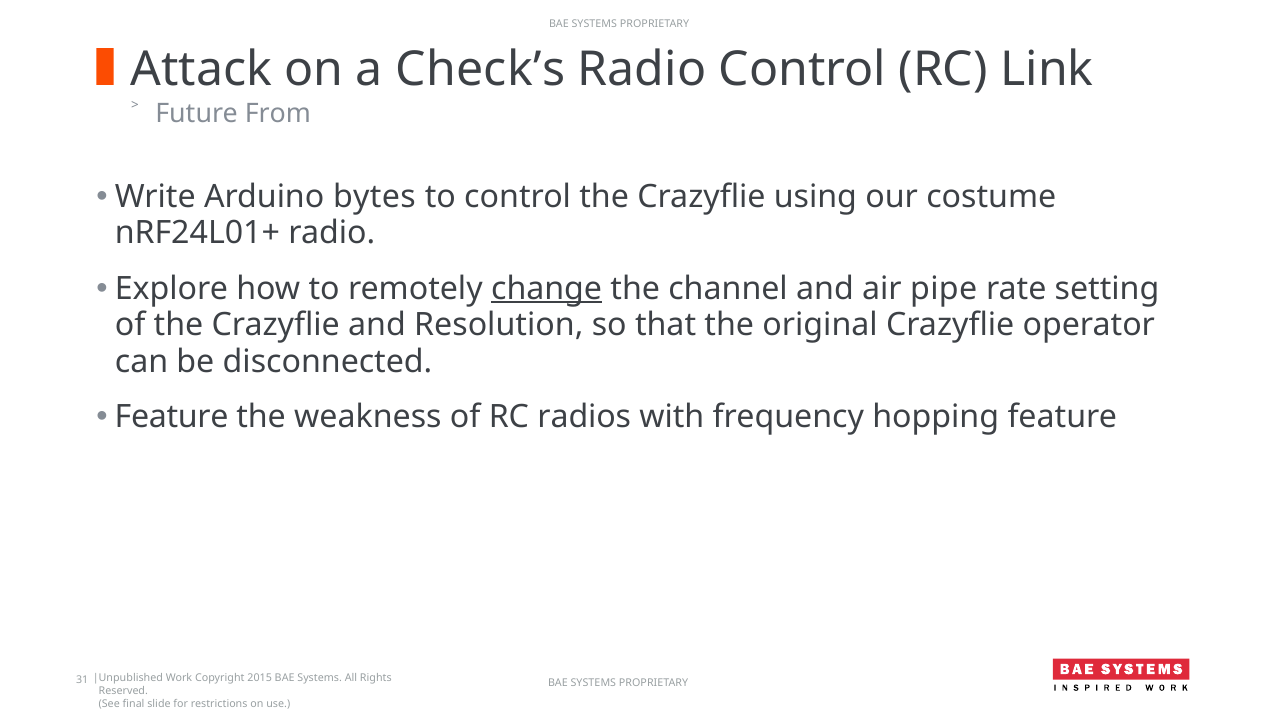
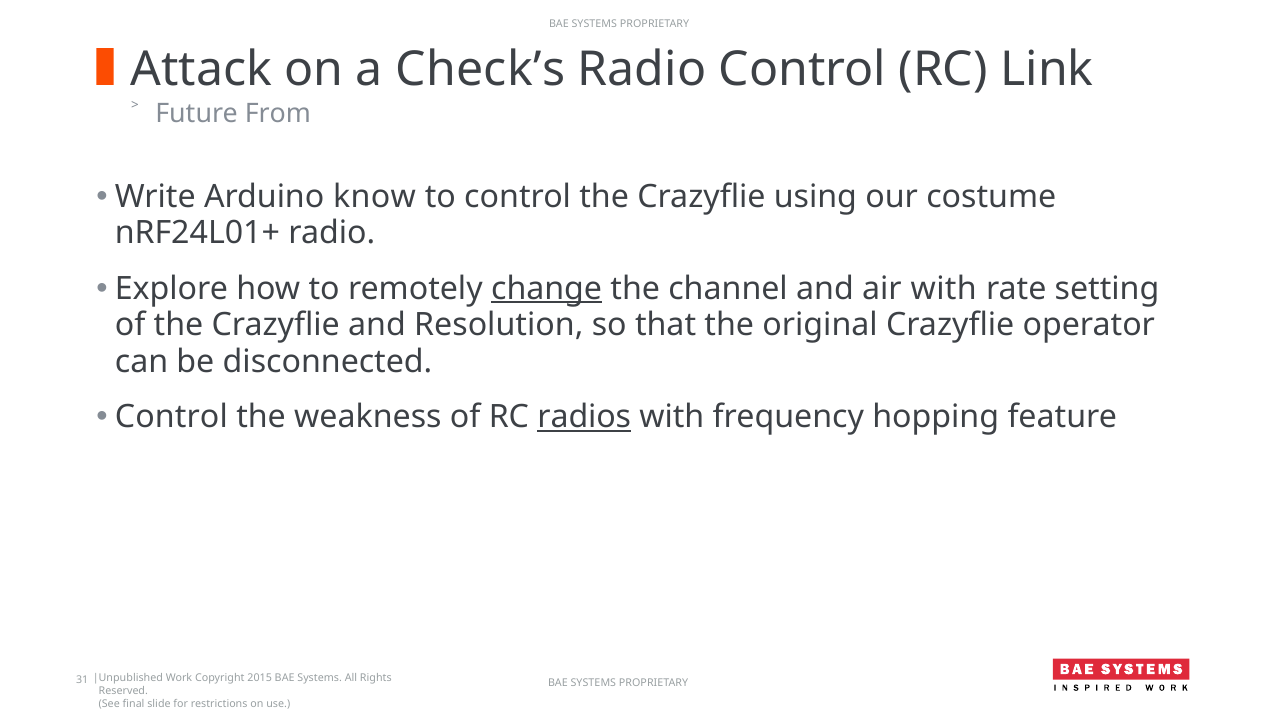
bytes: bytes -> know
air pipe: pipe -> with
Feature at (172, 417): Feature -> Control
radios underline: none -> present
